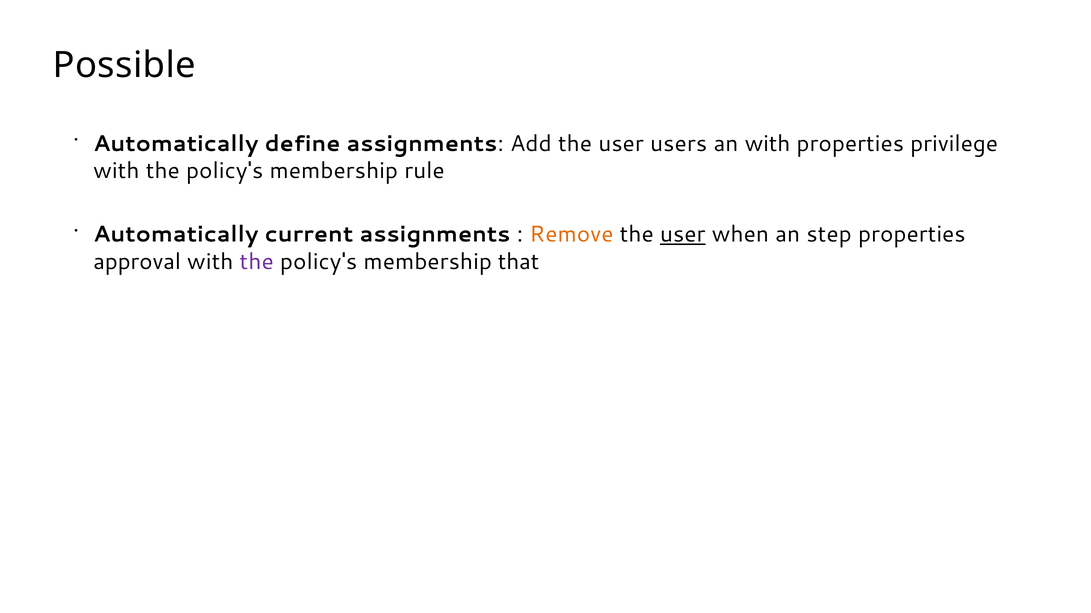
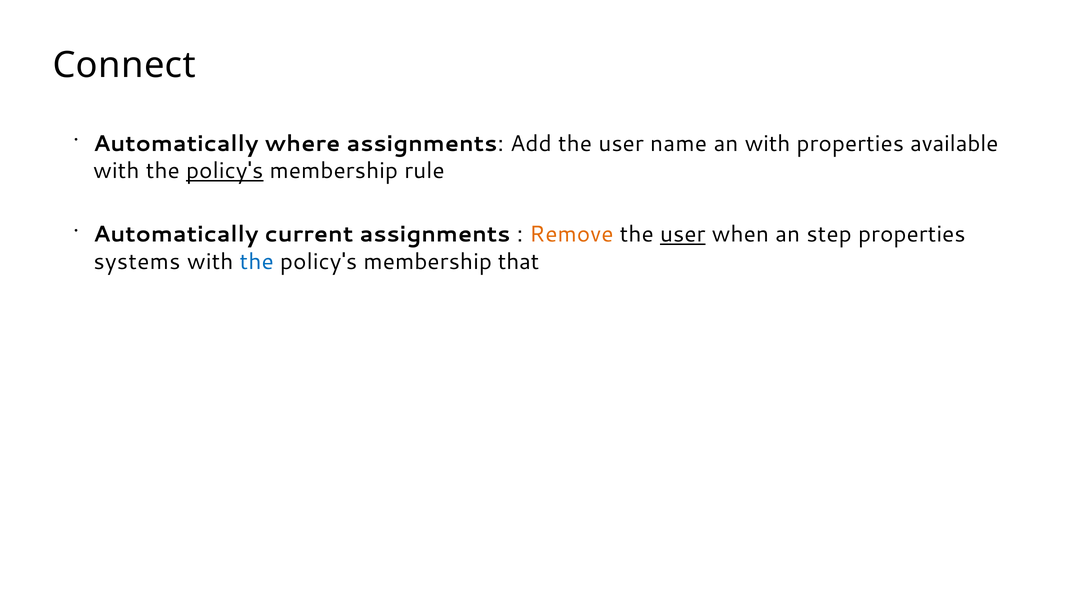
Possible: Possible -> Connect
define: define -> where
users: users -> name
privilege: privilege -> available
policy's at (225, 171) underline: none -> present
approval: approval -> systems
the at (257, 262) colour: purple -> blue
